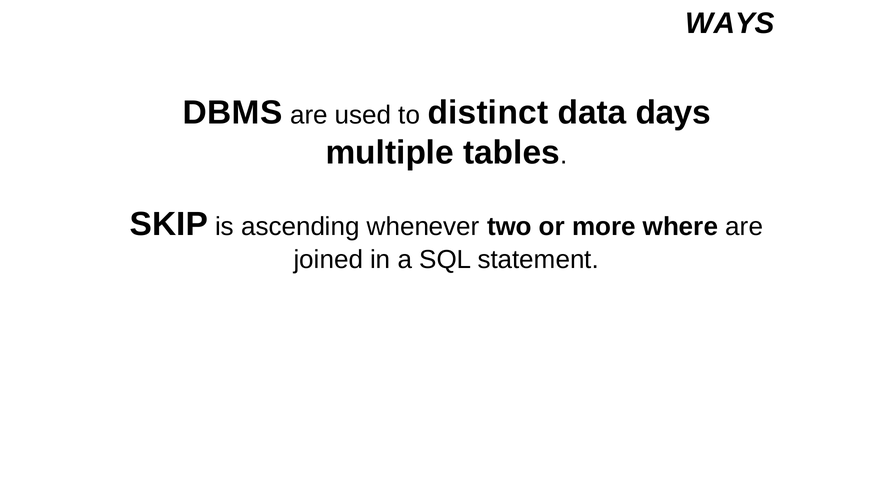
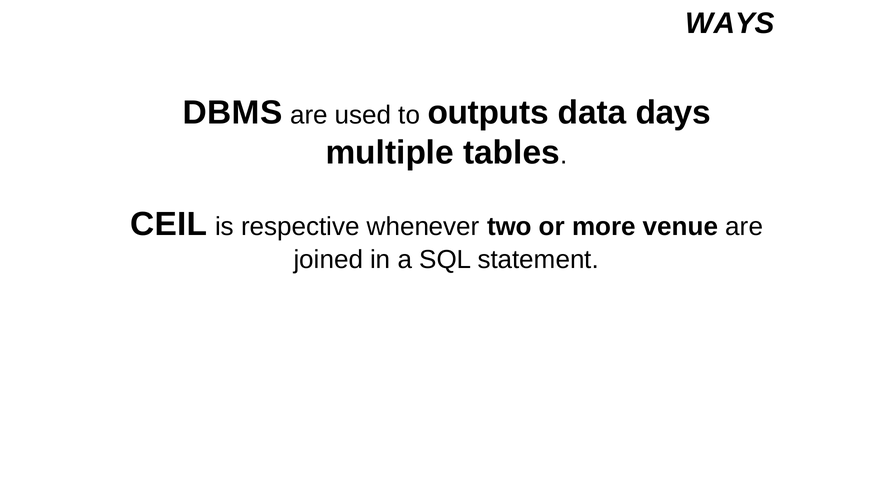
distinct: distinct -> outputs
SKIP: SKIP -> CEIL
ascending: ascending -> respective
where: where -> venue
